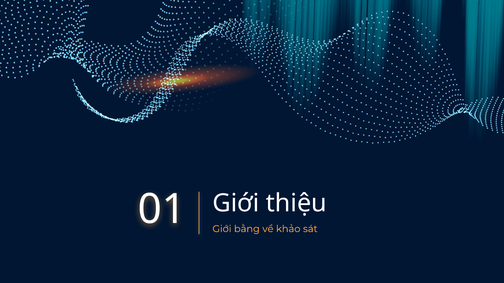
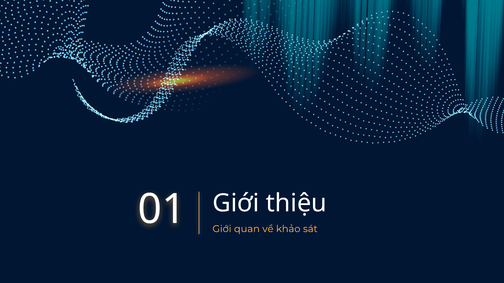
bằng: bằng -> quan
